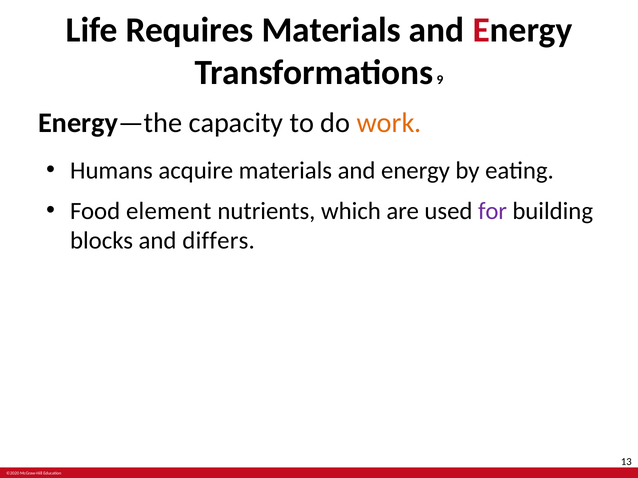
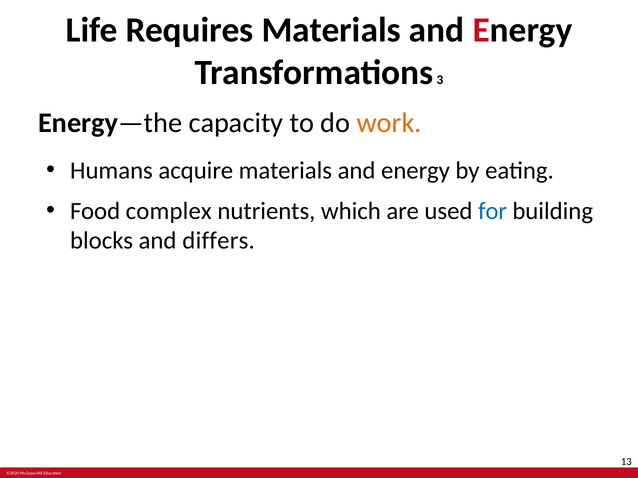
9: 9 -> 3
element: element -> complex
for colour: purple -> blue
